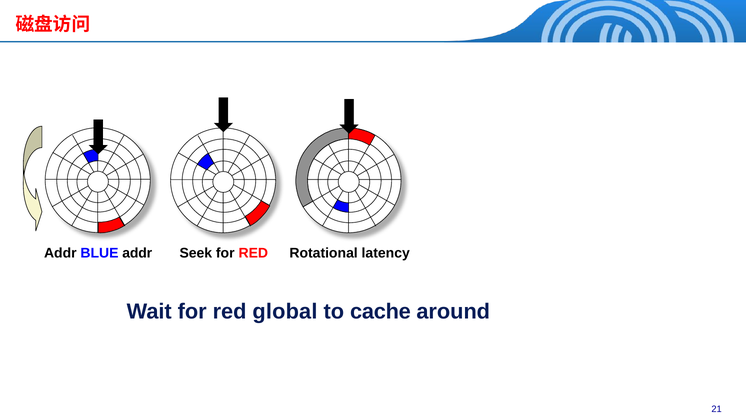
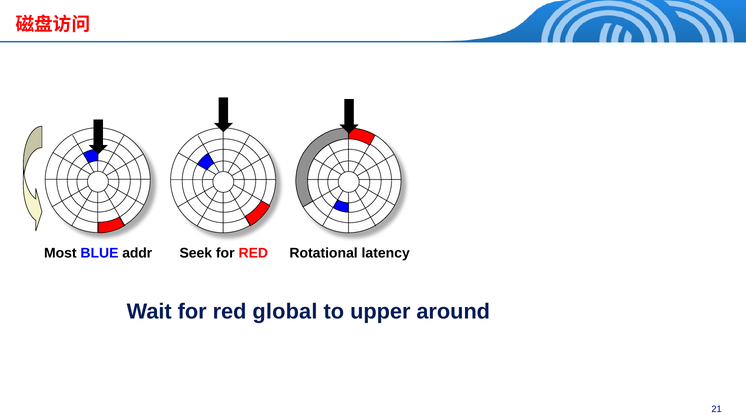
Addr at (60, 254): Addr -> Most
cache: cache -> upper
